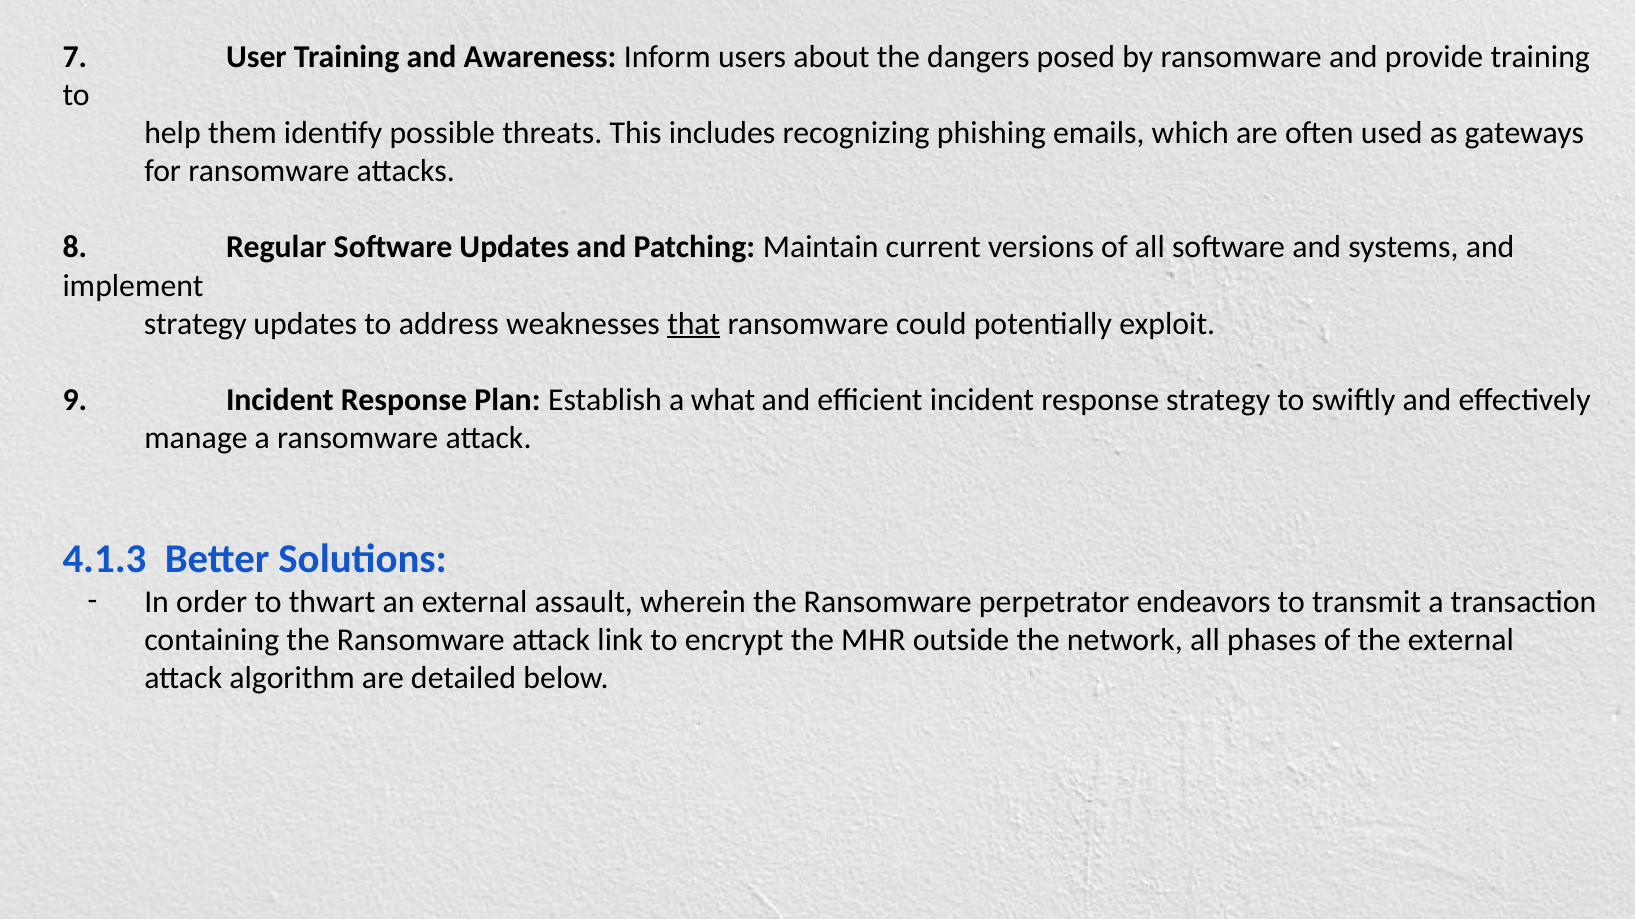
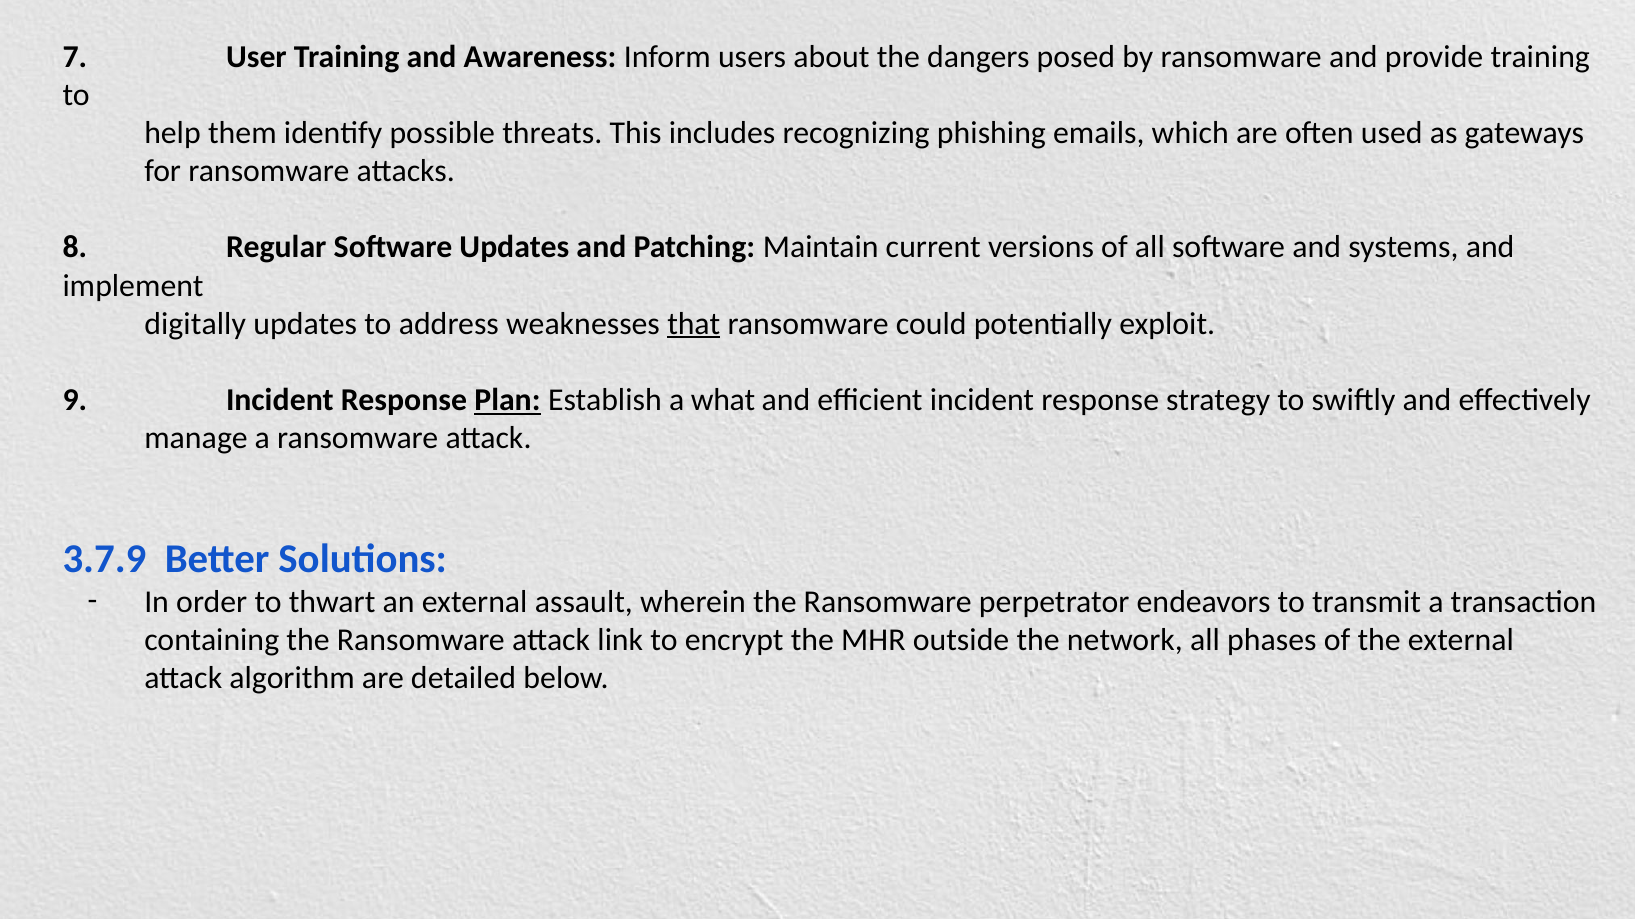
strategy at (195, 324): strategy -> digitally
Plan underline: none -> present
4.1.3: 4.1.3 -> 3.7.9
